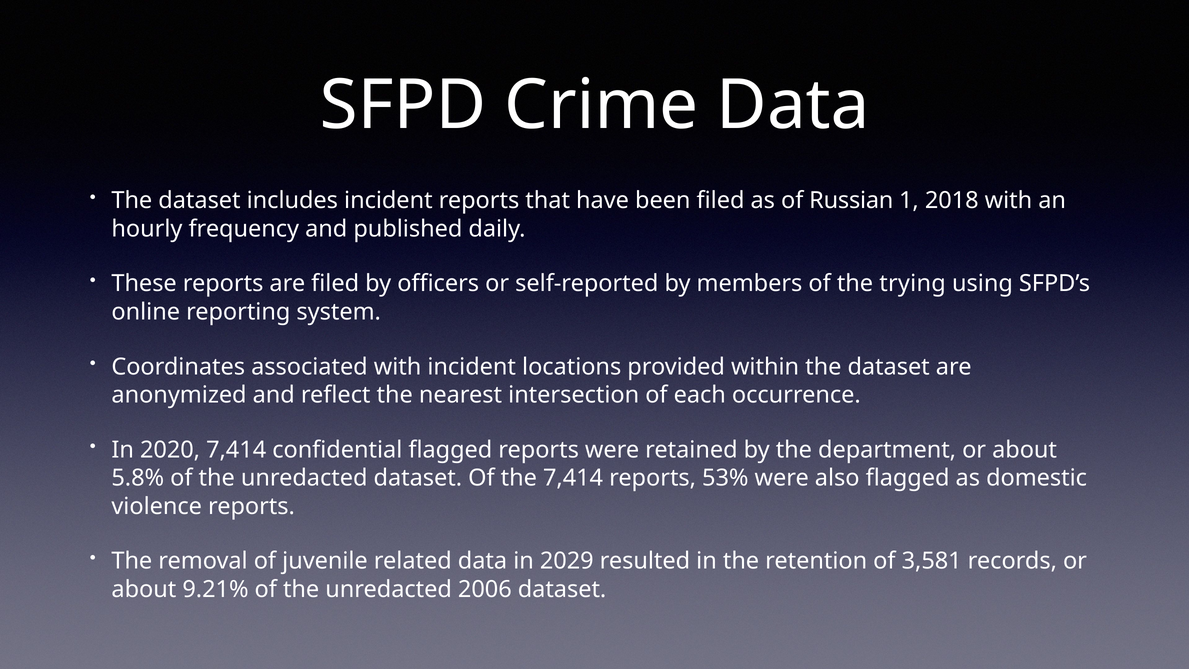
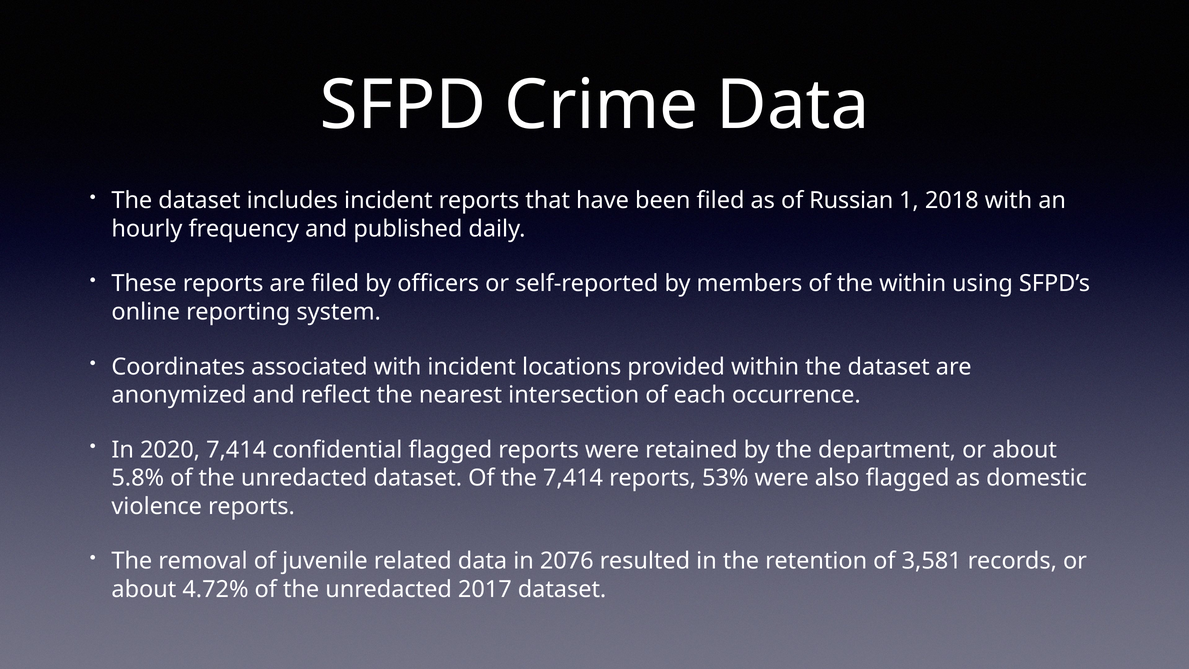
the trying: trying -> within
2029: 2029 -> 2076
9.21%: 9.21% -> 4.72%
2006: 2006 -> 2017
